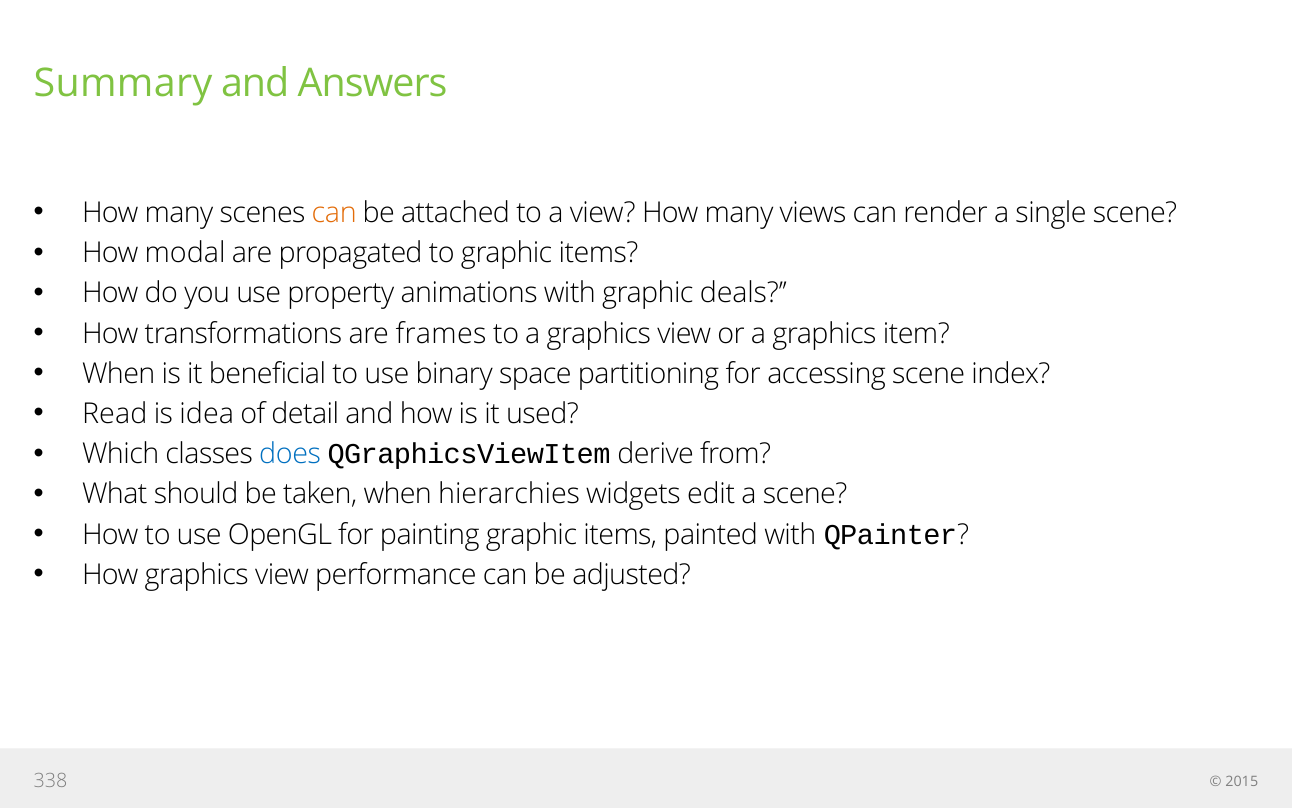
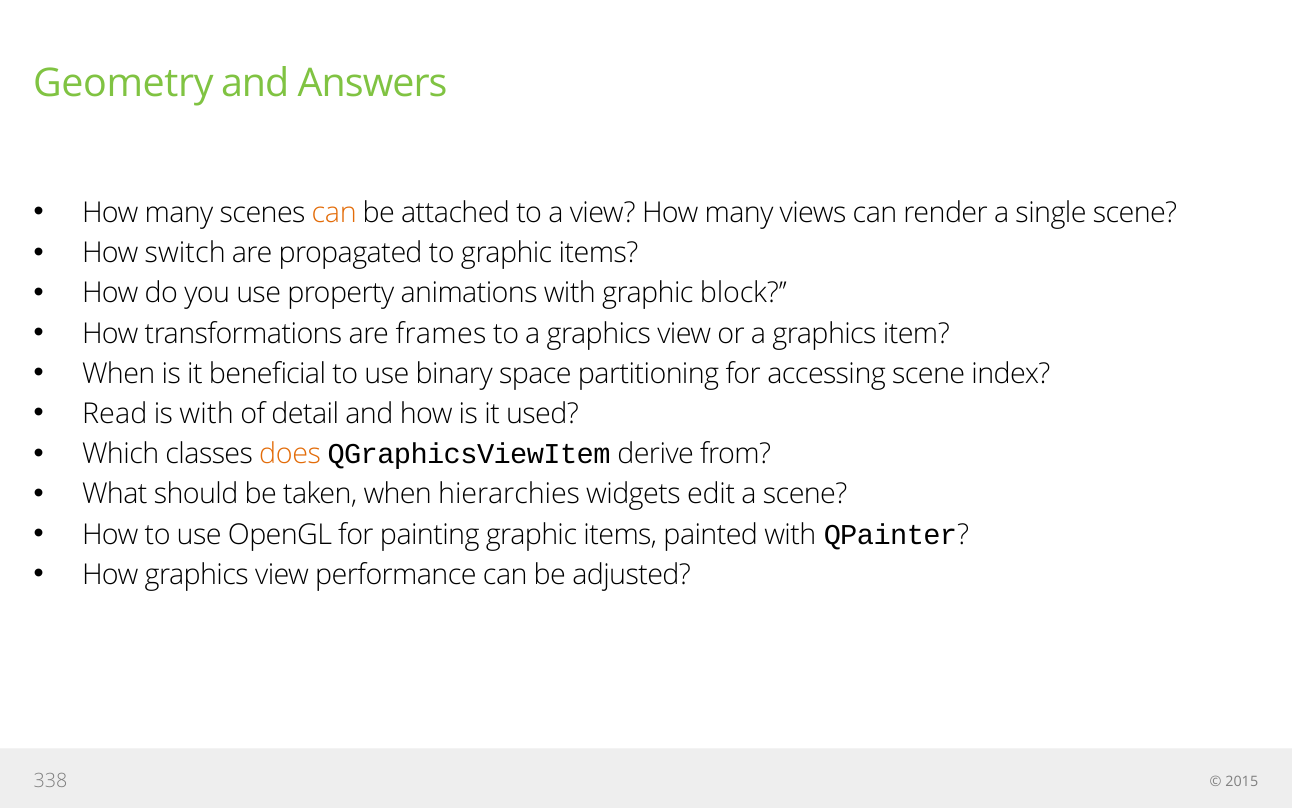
Summary: Summary -> Geometry
modal: modal -> switch
deals: deals -> block
is idea: idea -> with
does colour: blue -> orange
